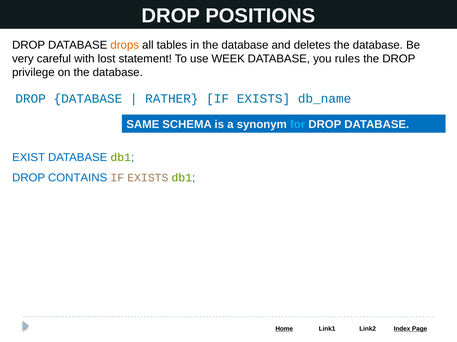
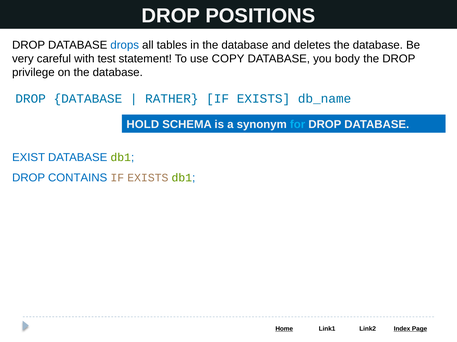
drops colour: orange -> blue
lost: lost -> test
WEEK: WEEK -> COPY
rules: rules -> body
SAME: SAME -> HOLD
